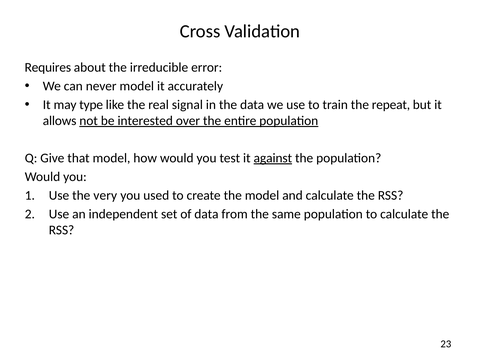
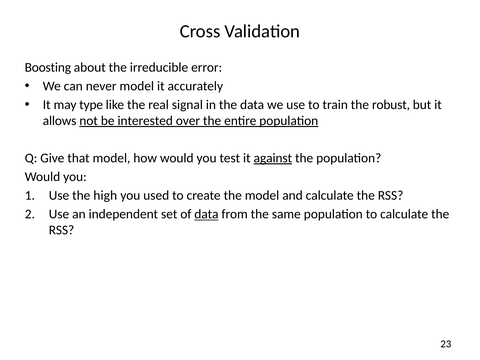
Requires: Requires -> Boosting
repeat: repeat -> robust
very: very -> high
data at (206, 214) underline: none -> present
